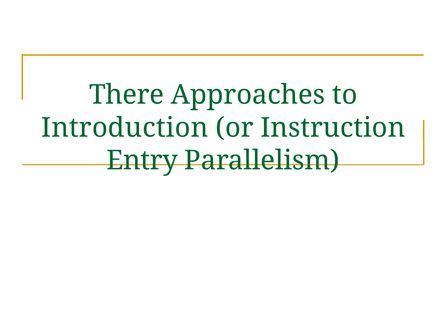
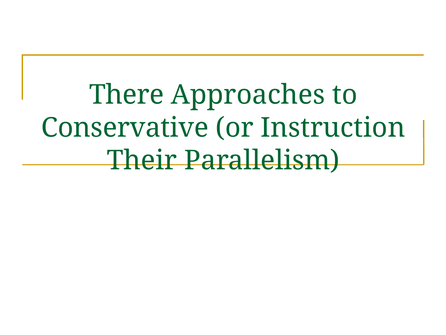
Introduction: Introduction -> Conservative
Entry: Entry -> Their
